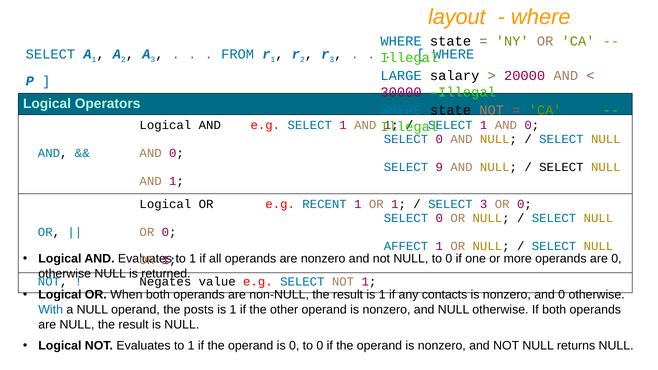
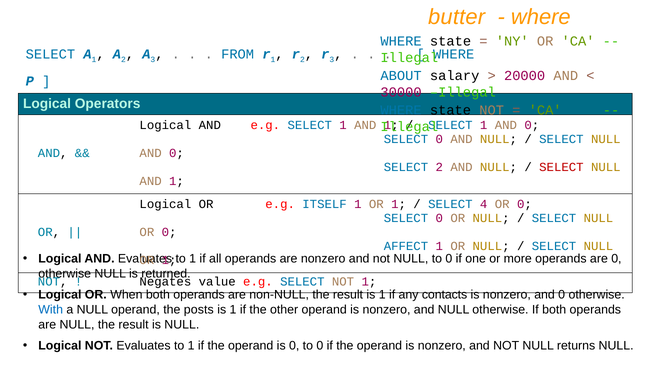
layout: layout -> butter
LARGE: LARGE -> ABOUT
SELECT 9: 9 -> 2
SELECT at (561, 167) colour: black -> red
RECENT: RECENT -> ITSELF
SELECT 3: 3 -> 4
